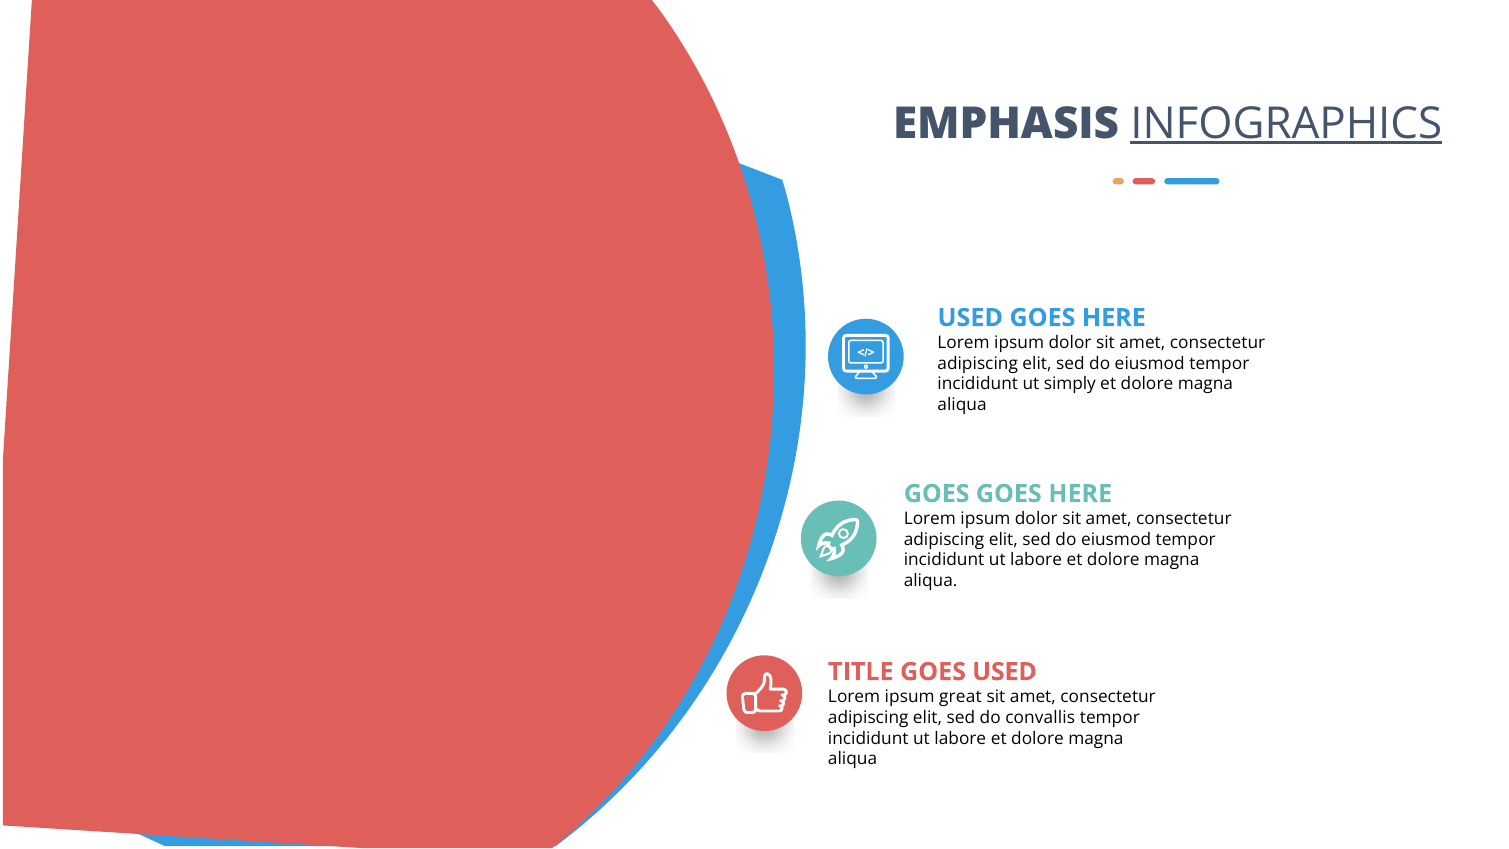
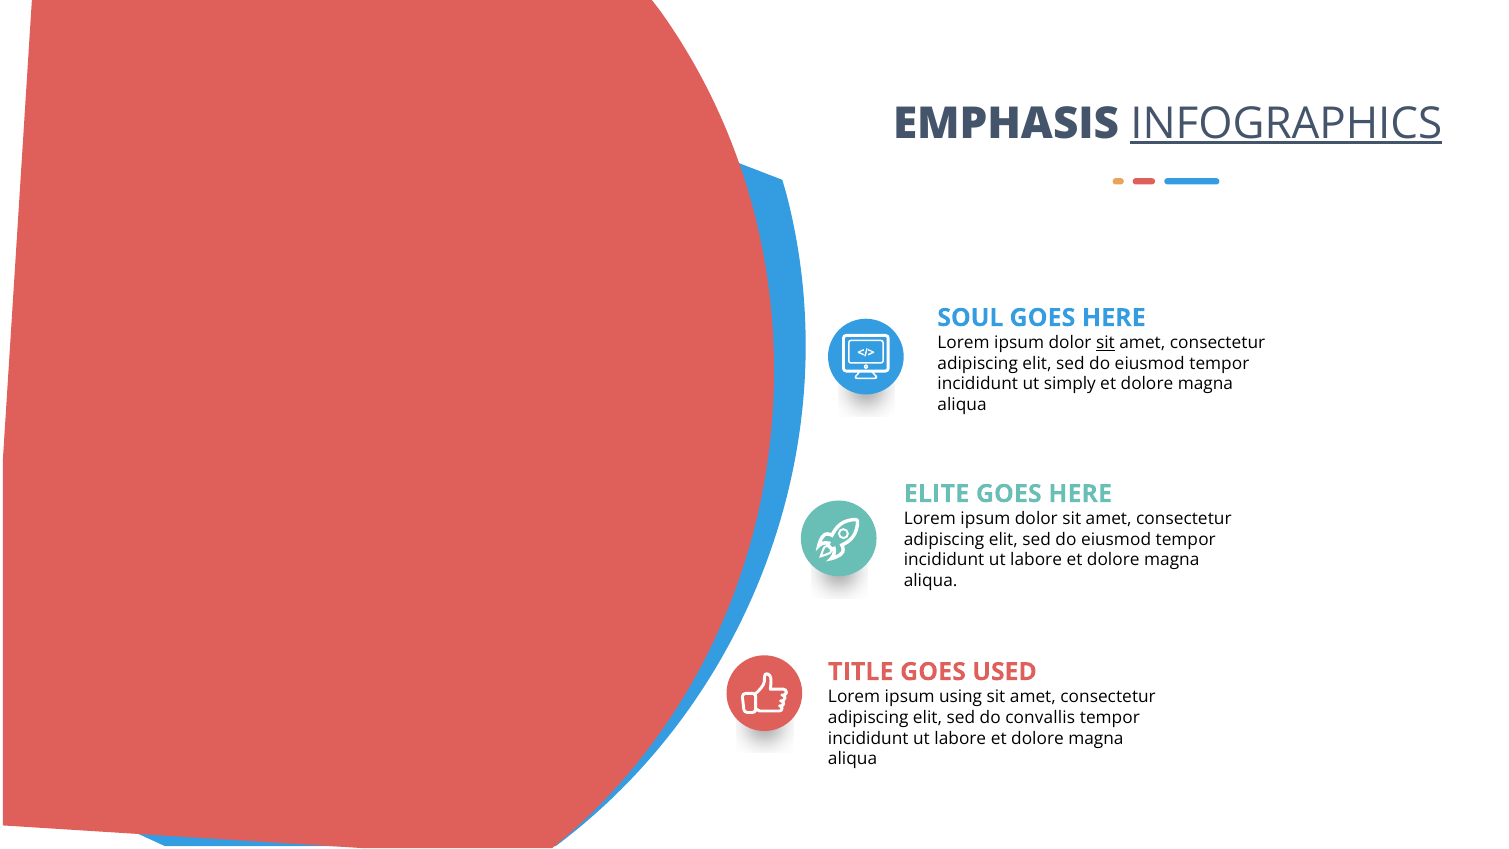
USED at (970, 318): USED -> SOUL
sit at (1105, 343) underline: none -> present
GOES at (937, 494): GOES -> ELITE
great: great -> using
